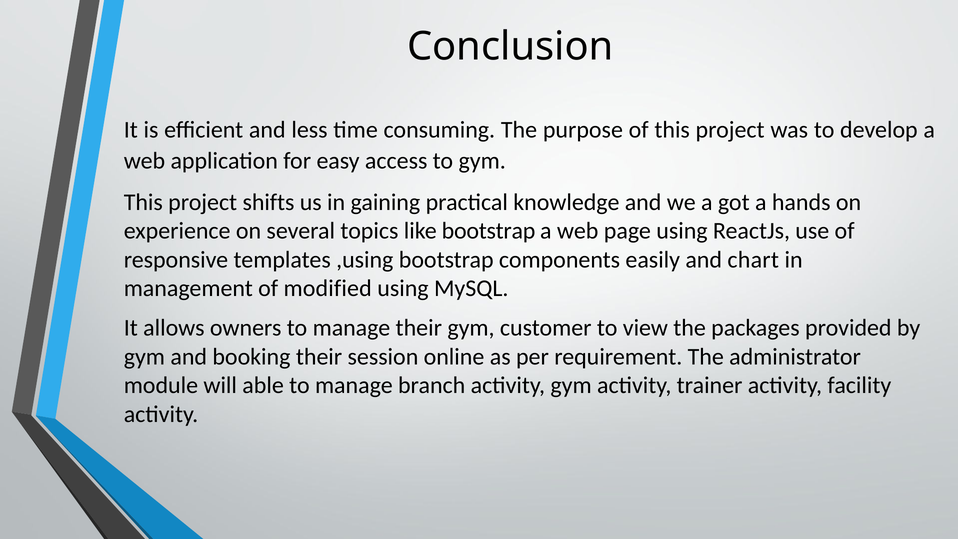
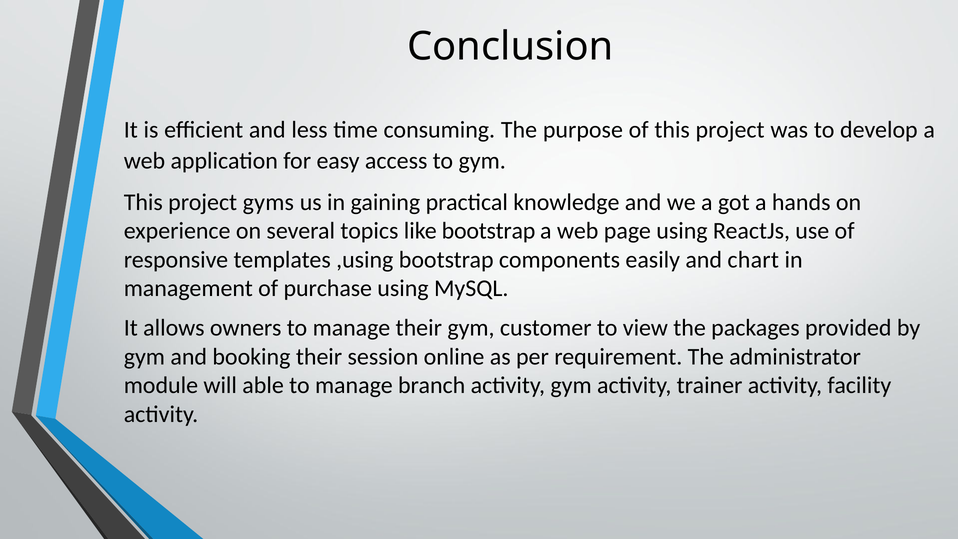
shifts: shifts -> gyms
modified: modified -> purchase
